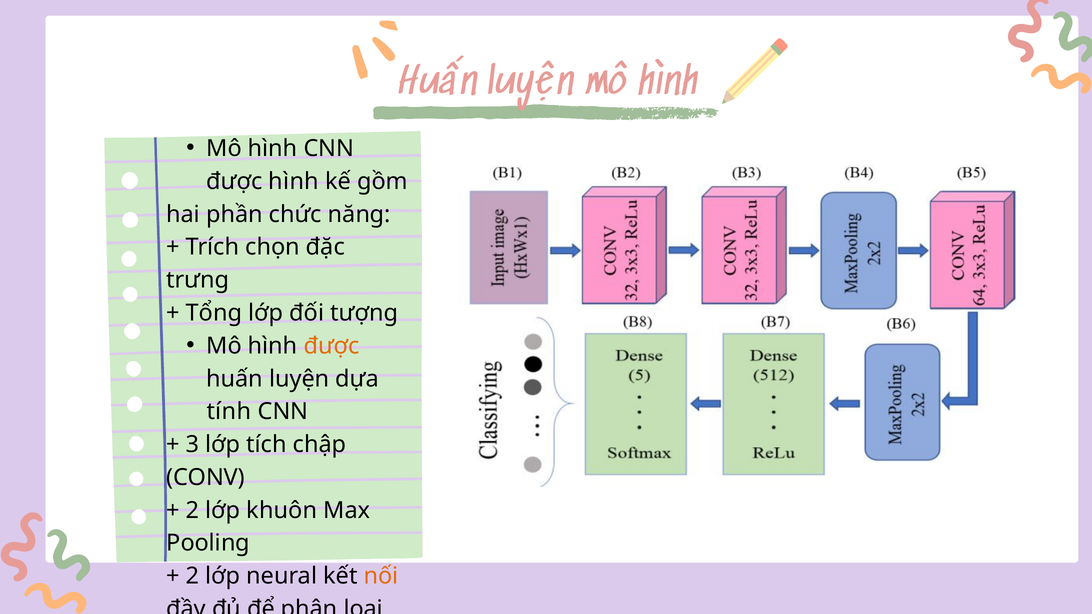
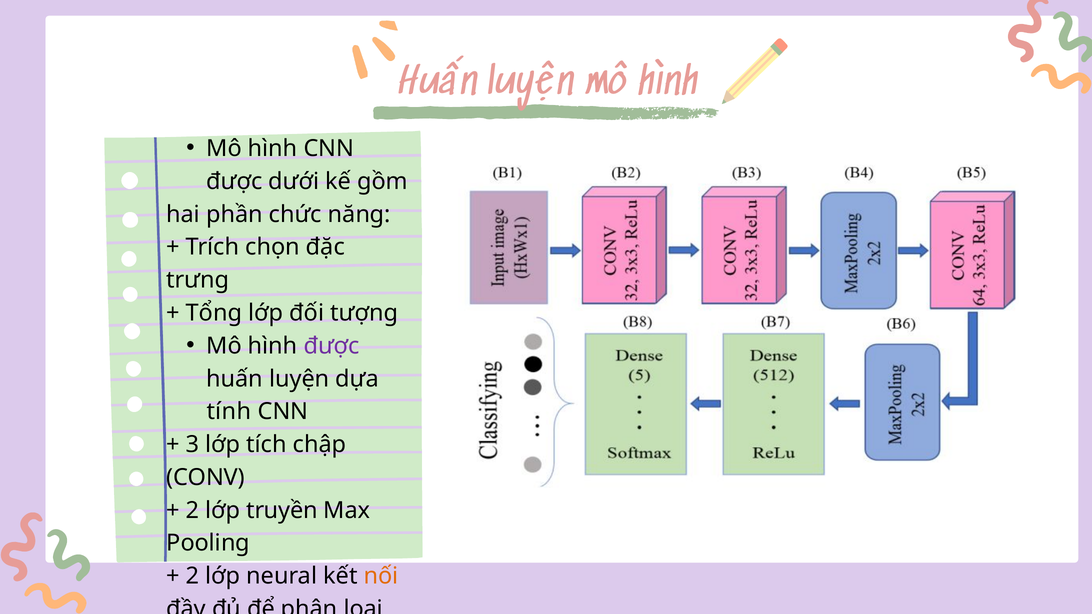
được hình: hình -> dưới
được at (332, 346) colour: orange -> purple
khuôn: khuôn -> truyền
